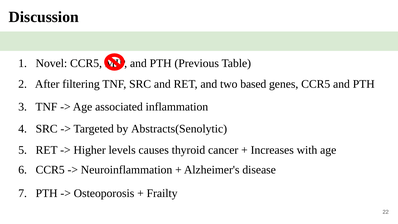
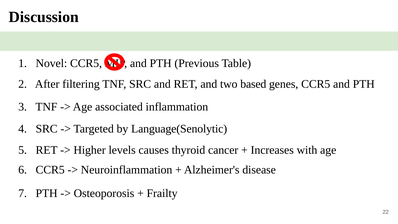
Abstracts(Senolytic: Abstracts(Senolytic -> Language(Senolytic
